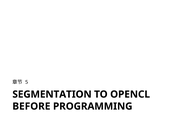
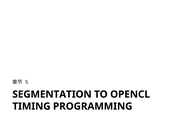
BEFORE: BEFORE -> TIMING
